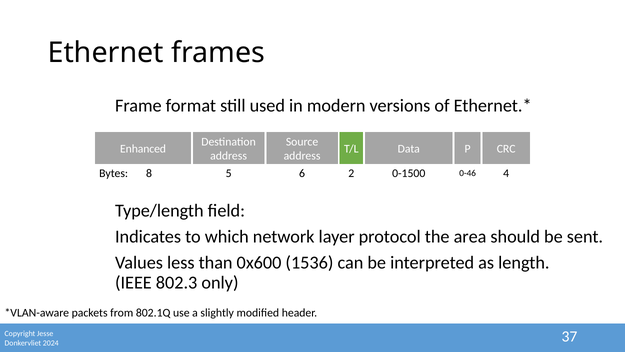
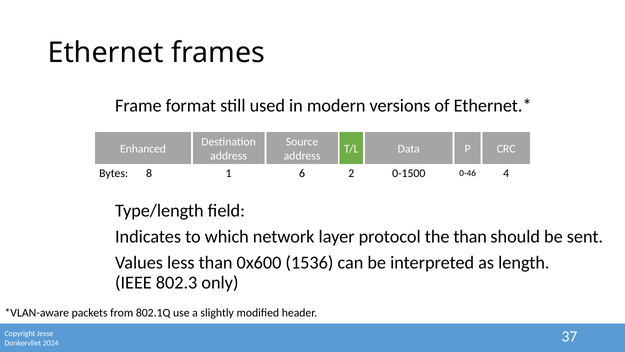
5: 5 -> 1
the area: area -> than
